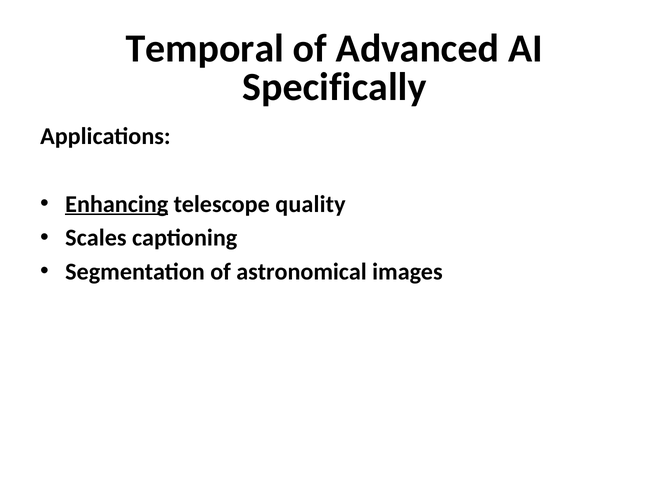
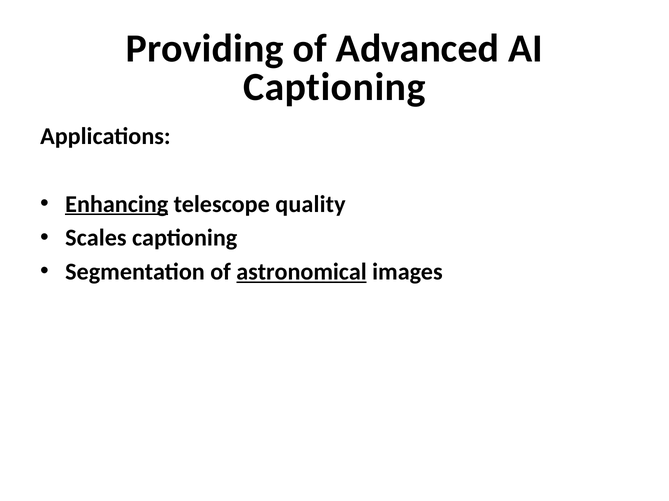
Temporal: Temporal -> Providing
Specifically at (334, 87): Specifically -> Captioning
astronomical underline: none -> present
